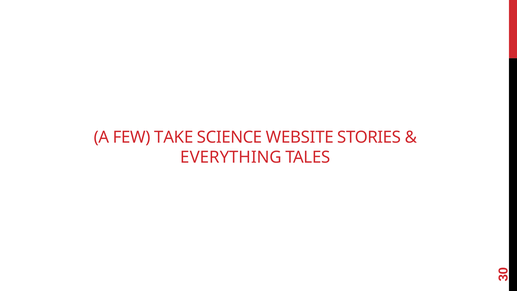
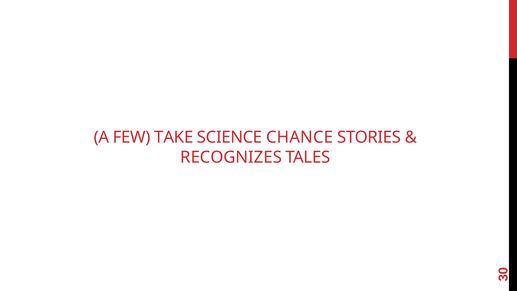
WEBSITE: WEBSITE -> CHANCE
EVERYTHING: EVERYTHING -> RECOGNIZES
